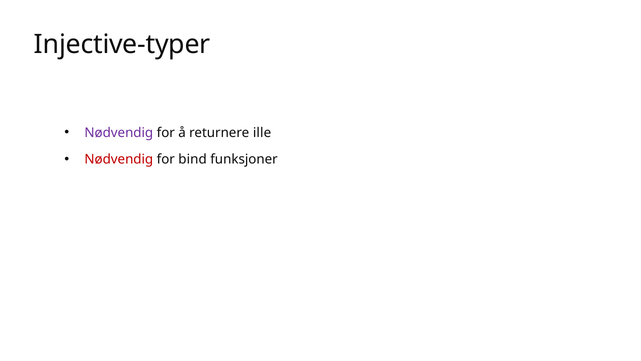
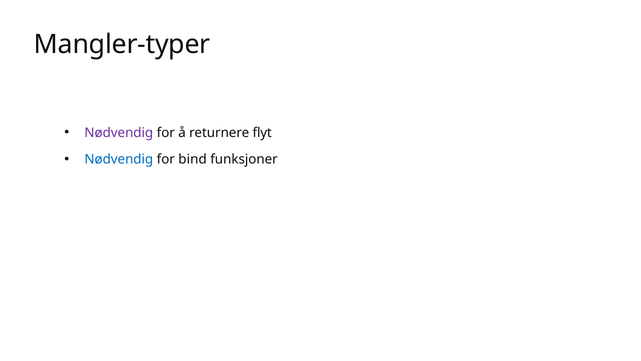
Injective-typer: Injective-typer -> Mangler-typer
ille: ille -> flyt
Nødvendig at (119, 159) colour: red -> blue
